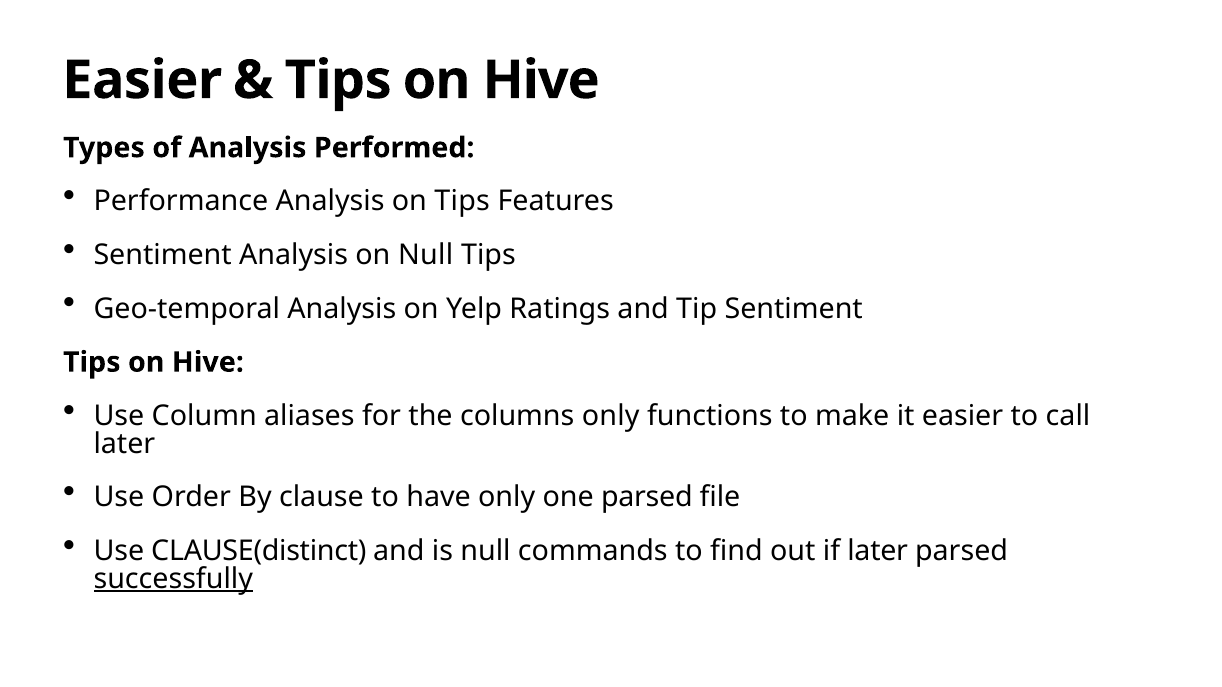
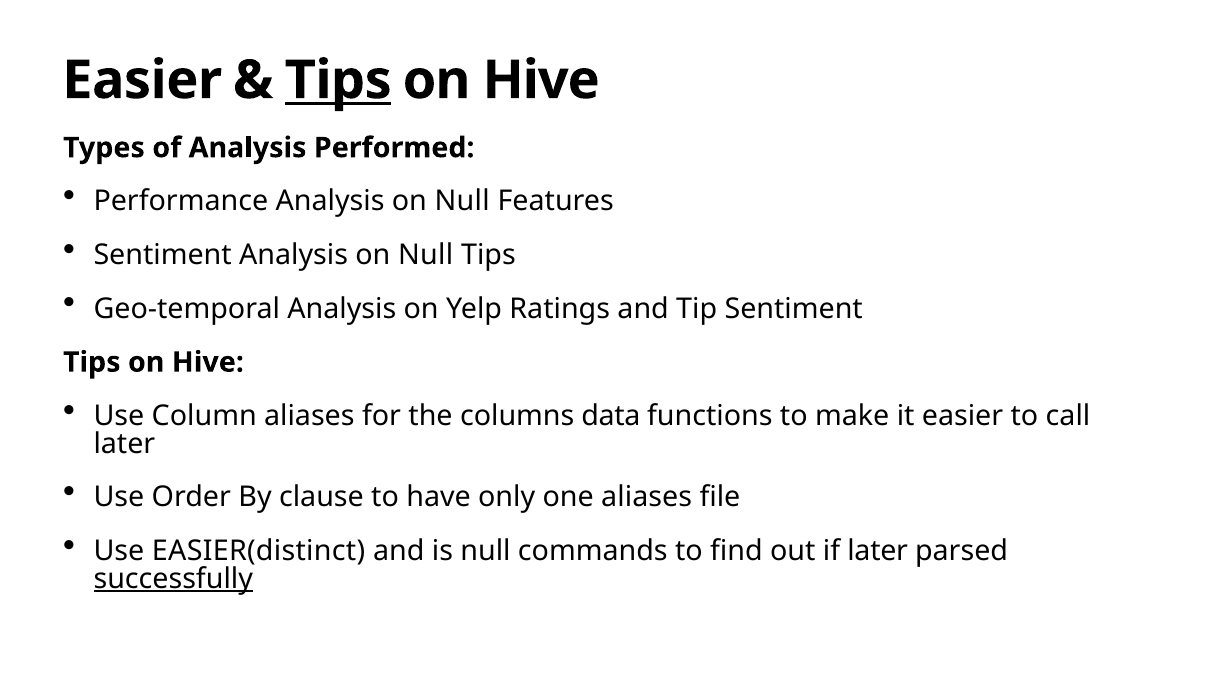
Tips at (338, 80) underline: none -> present
Performance Analysis on Tips: Tips -> Null
columns only: only -> data
one parsed: parsed -> aliases
CLAUSE(distinct: CLAUSE(distinct -> EASIER(distinct
